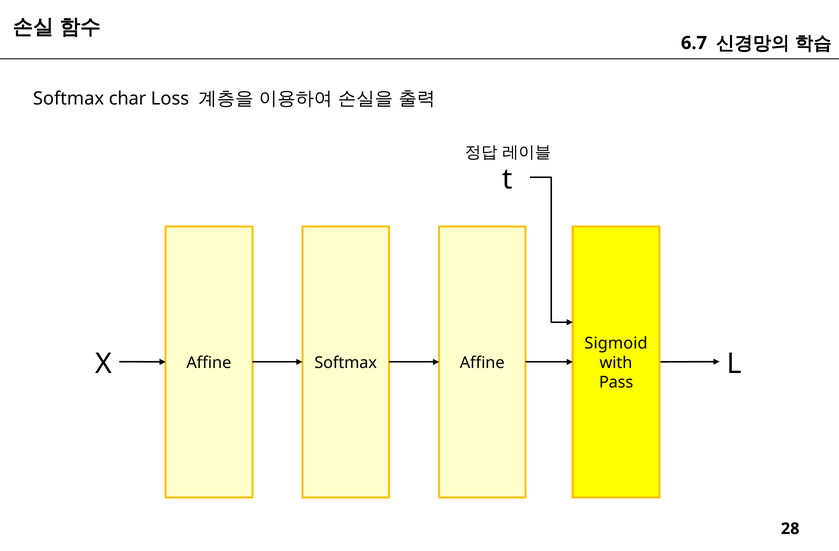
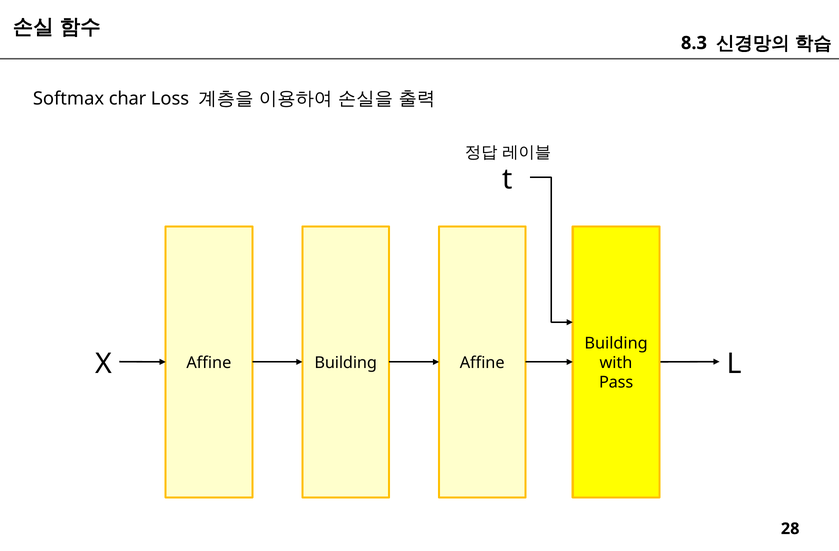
6.7: 6.7 -> 8.3
Sigmoid at (616, 343): Sigmoid -> Building
Affine Softmax: Softmax -> Building
